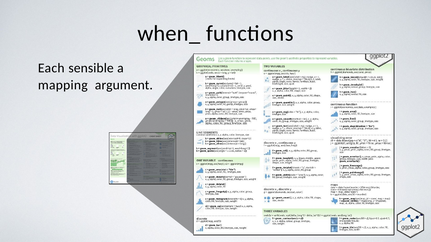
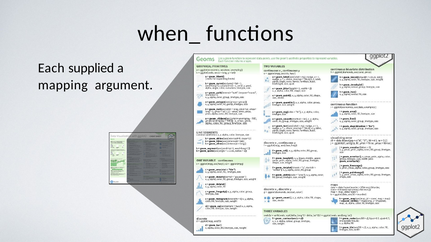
sensible: sensible -> supplied
